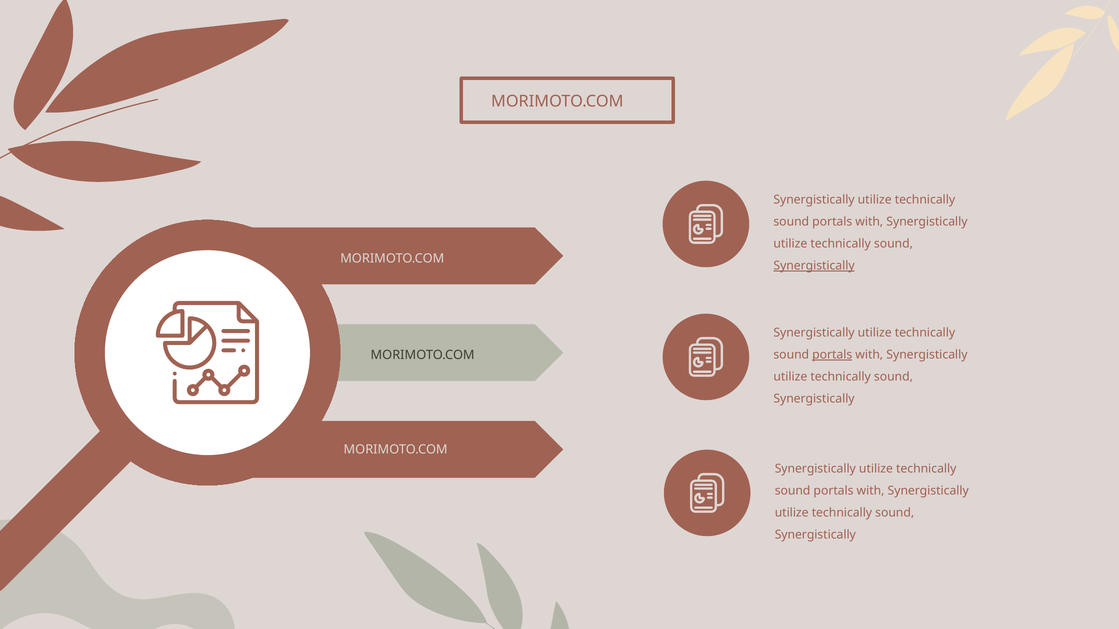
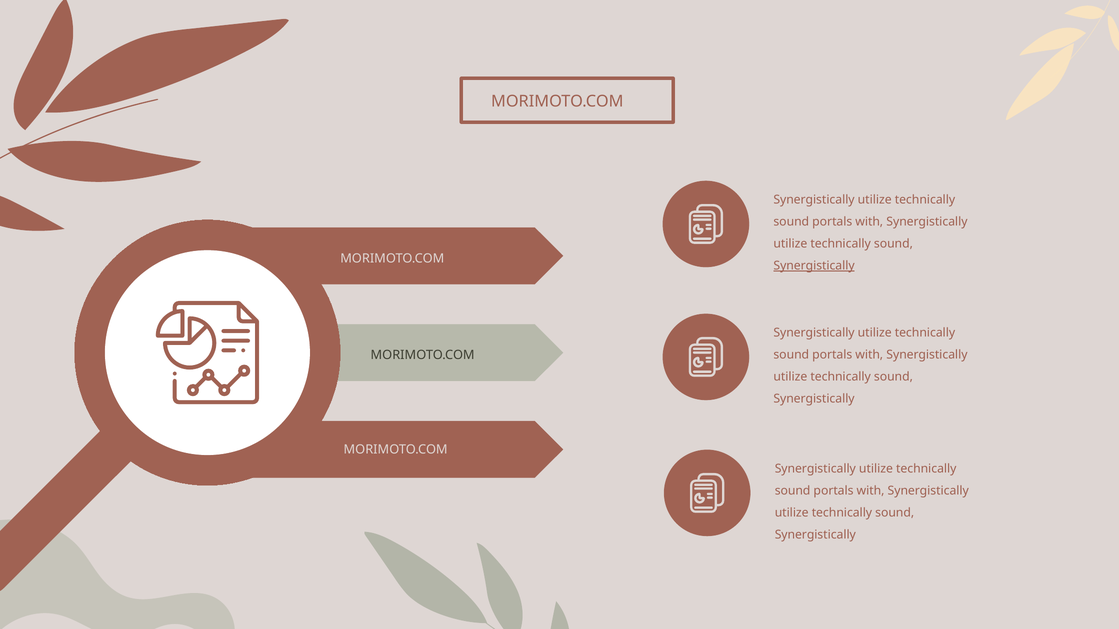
portals at (832, 355) underline: present -> none
